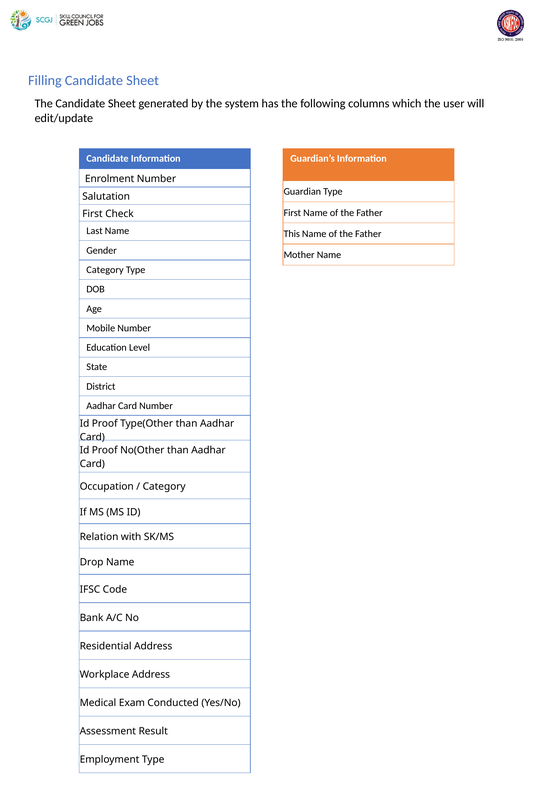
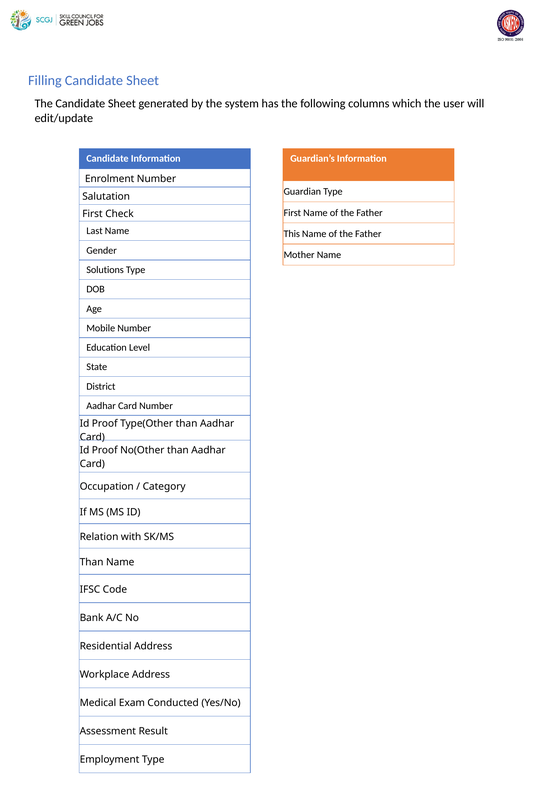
Category at (105, 270): Category -> Solutions
Drop at (92, 562): Drop -> Than
